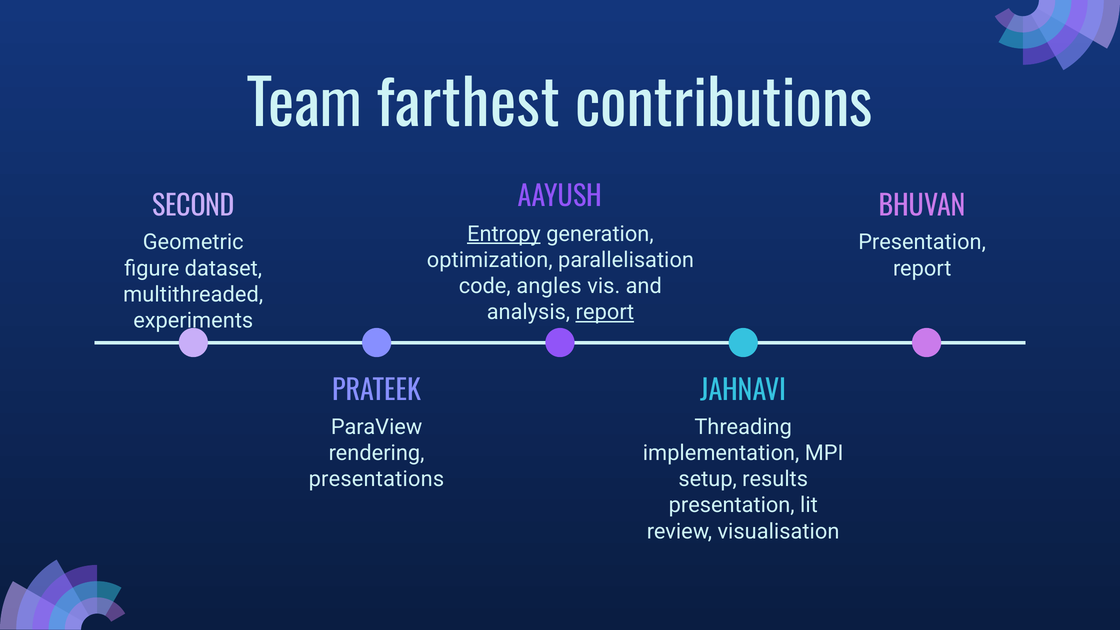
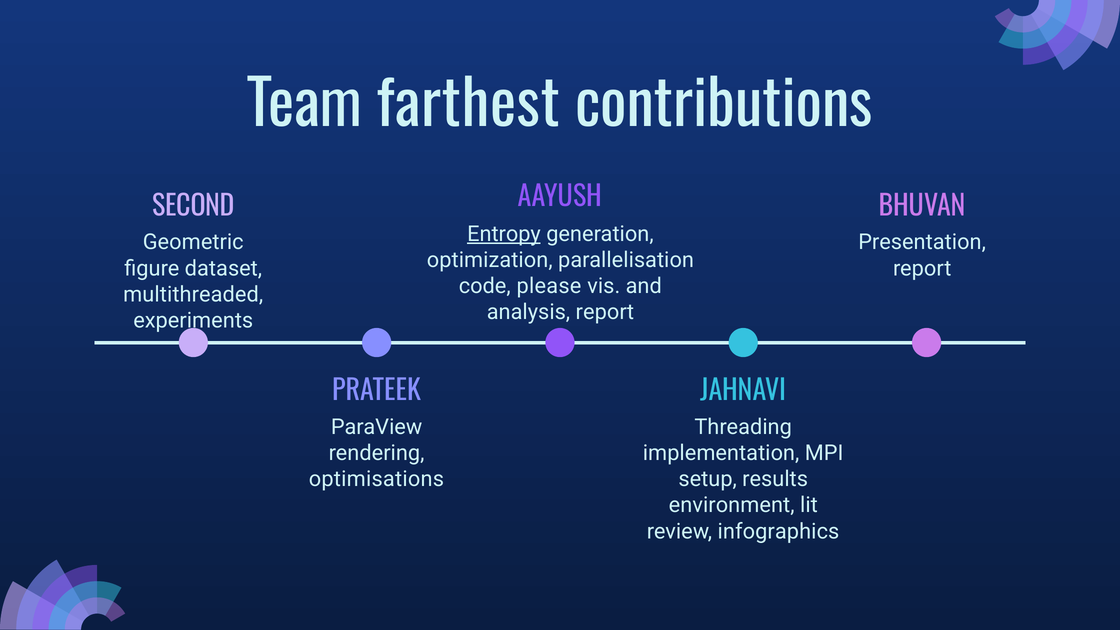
angles: angles -> please
report at (605, 312) underline: present -> none
presentations: presentations -> optimisations
presentation at (732, 505): presentation -> environment
visualisation: visualisation -> infographics
